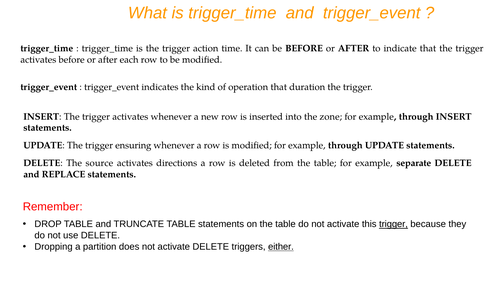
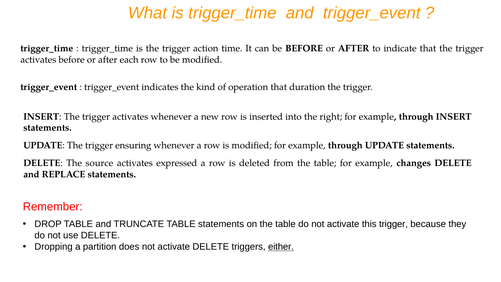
zone: zone -> right
directions: directions -> expressed
separate: separate -> changes
trigger at (394, 224) underline: present -> none
